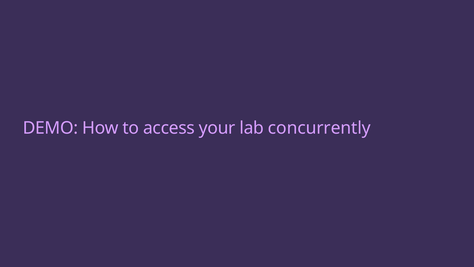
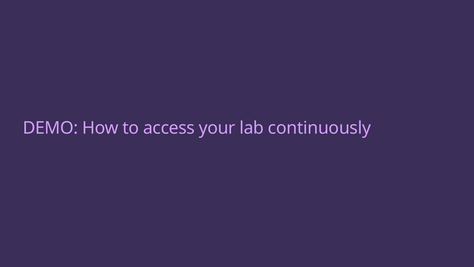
concurrently: concurrently -> continuously
